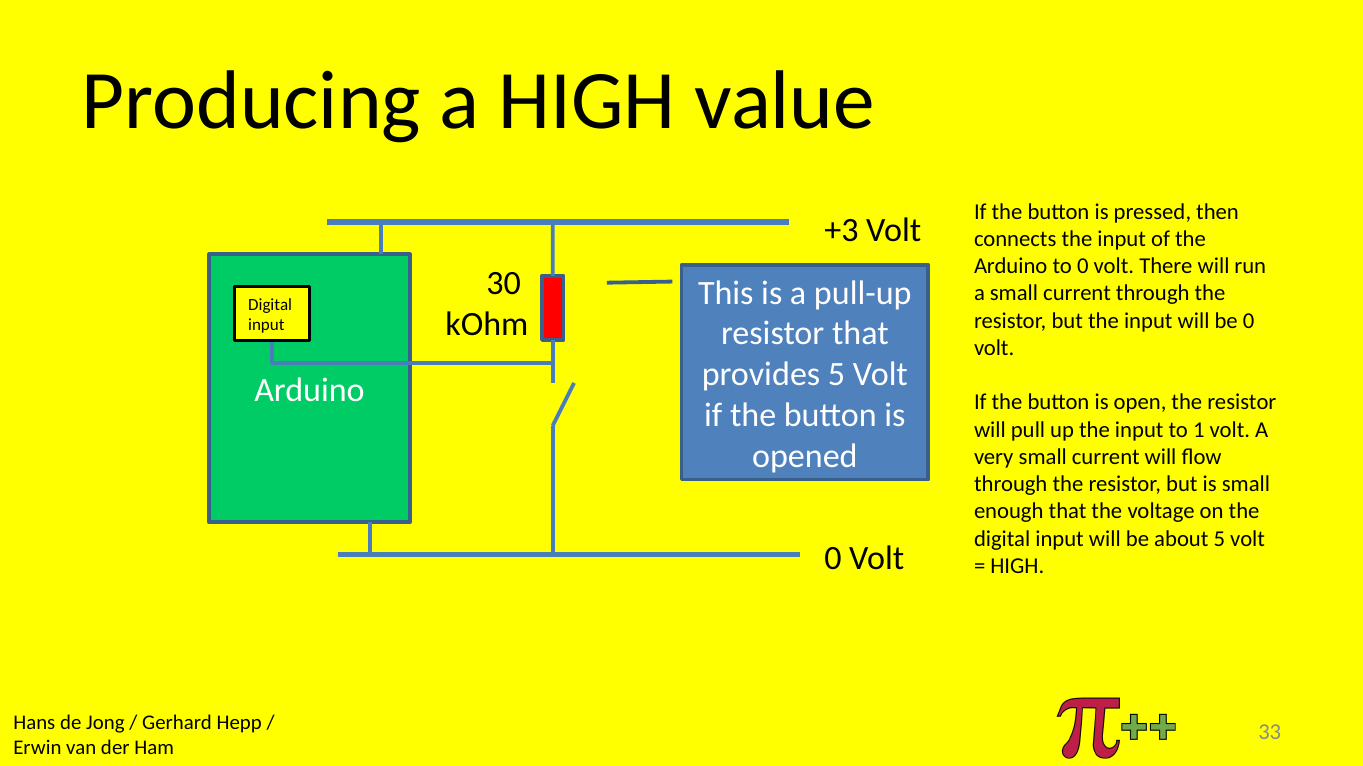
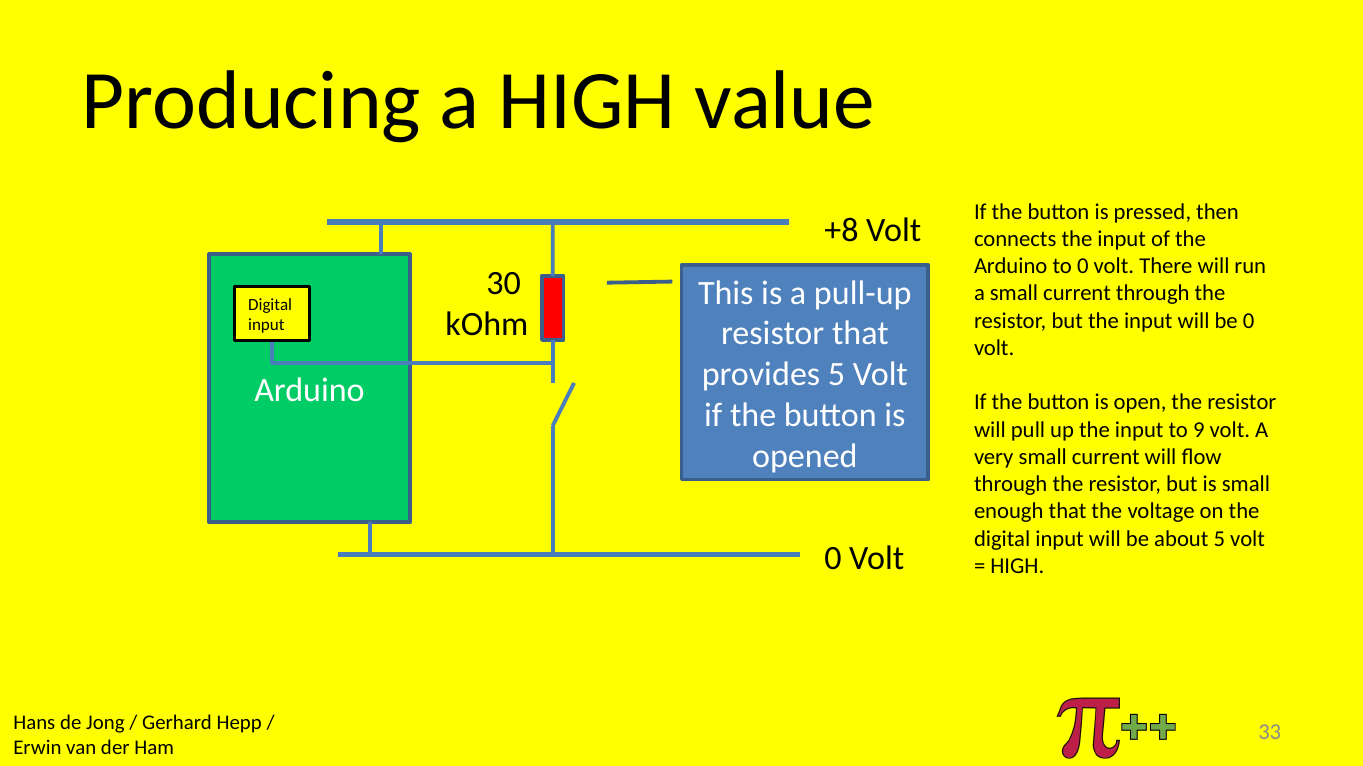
+3: +3 -> +8
1: 1 -> 9
